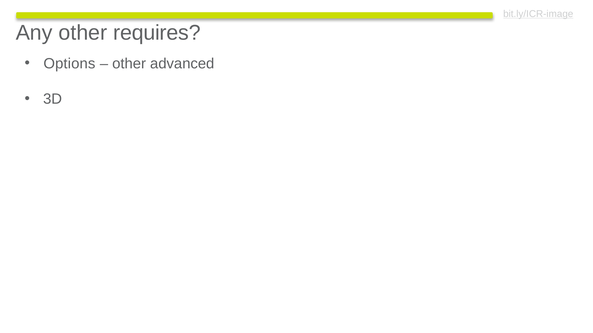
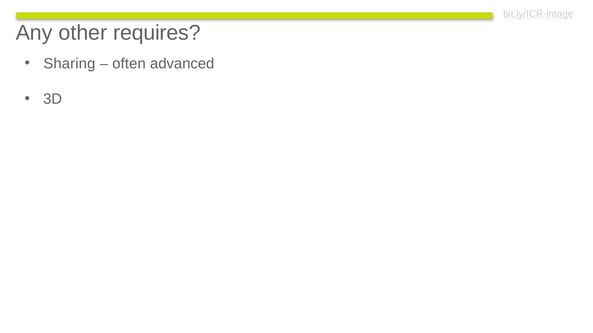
Options: Options -> Sharing
other at (129, 64): other -> often
